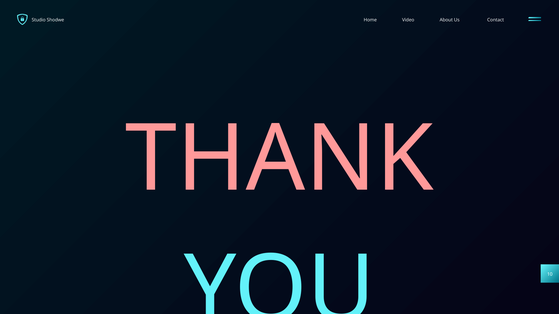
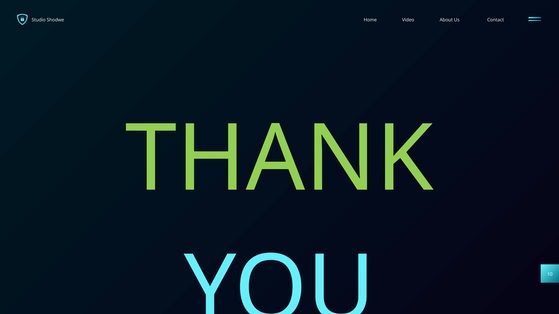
THANK colour: pink -> light green
